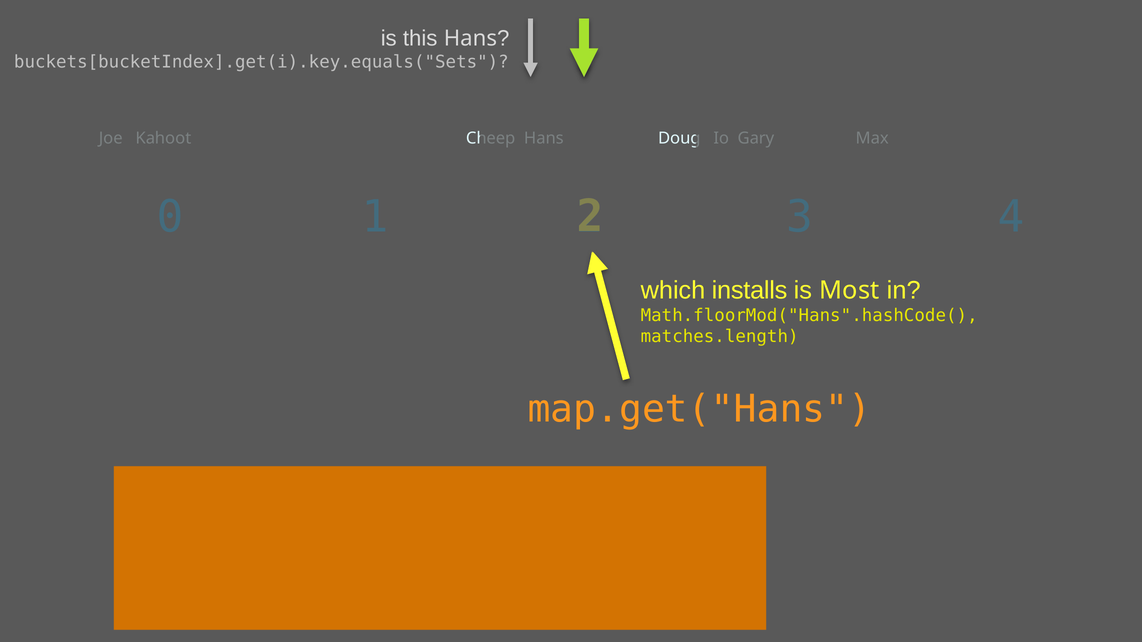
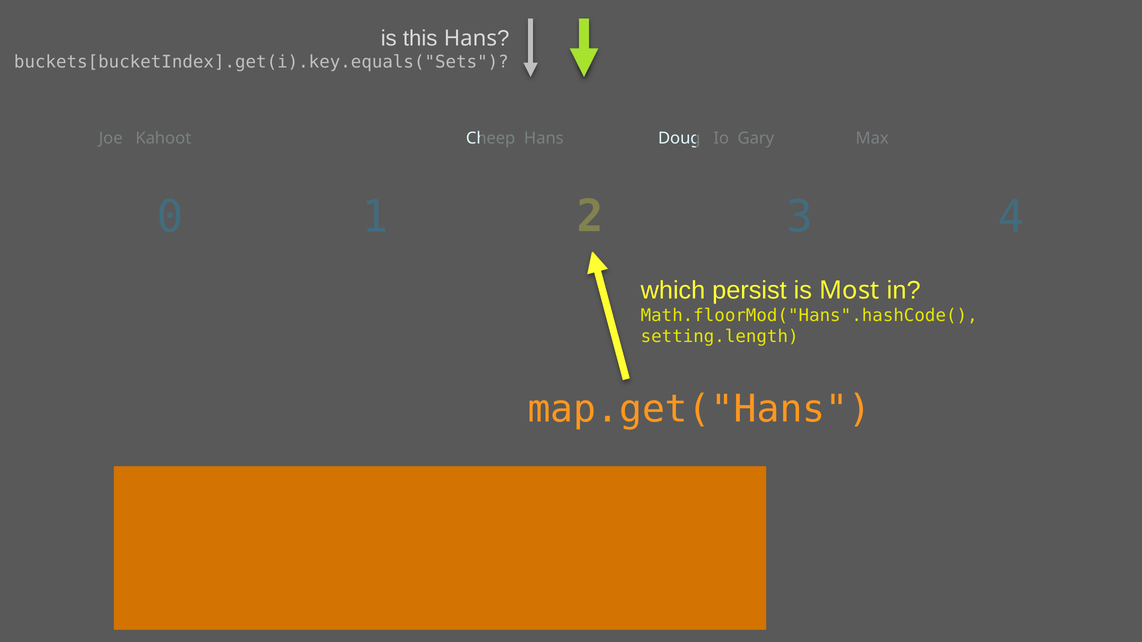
installs: installs -> persist
matches.length: matches.length -> setting.length
